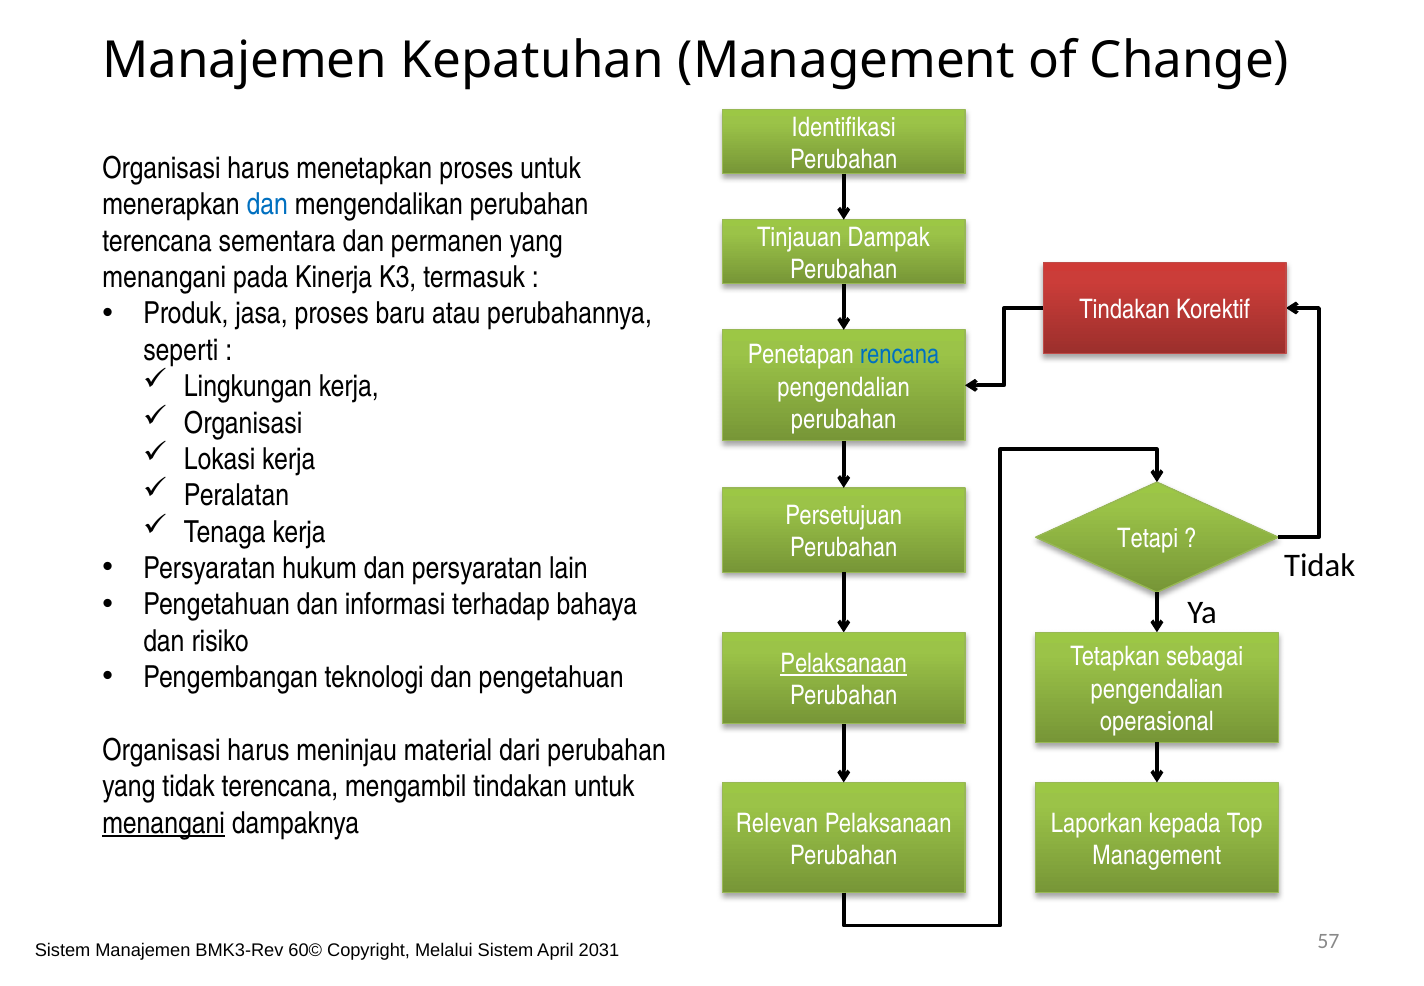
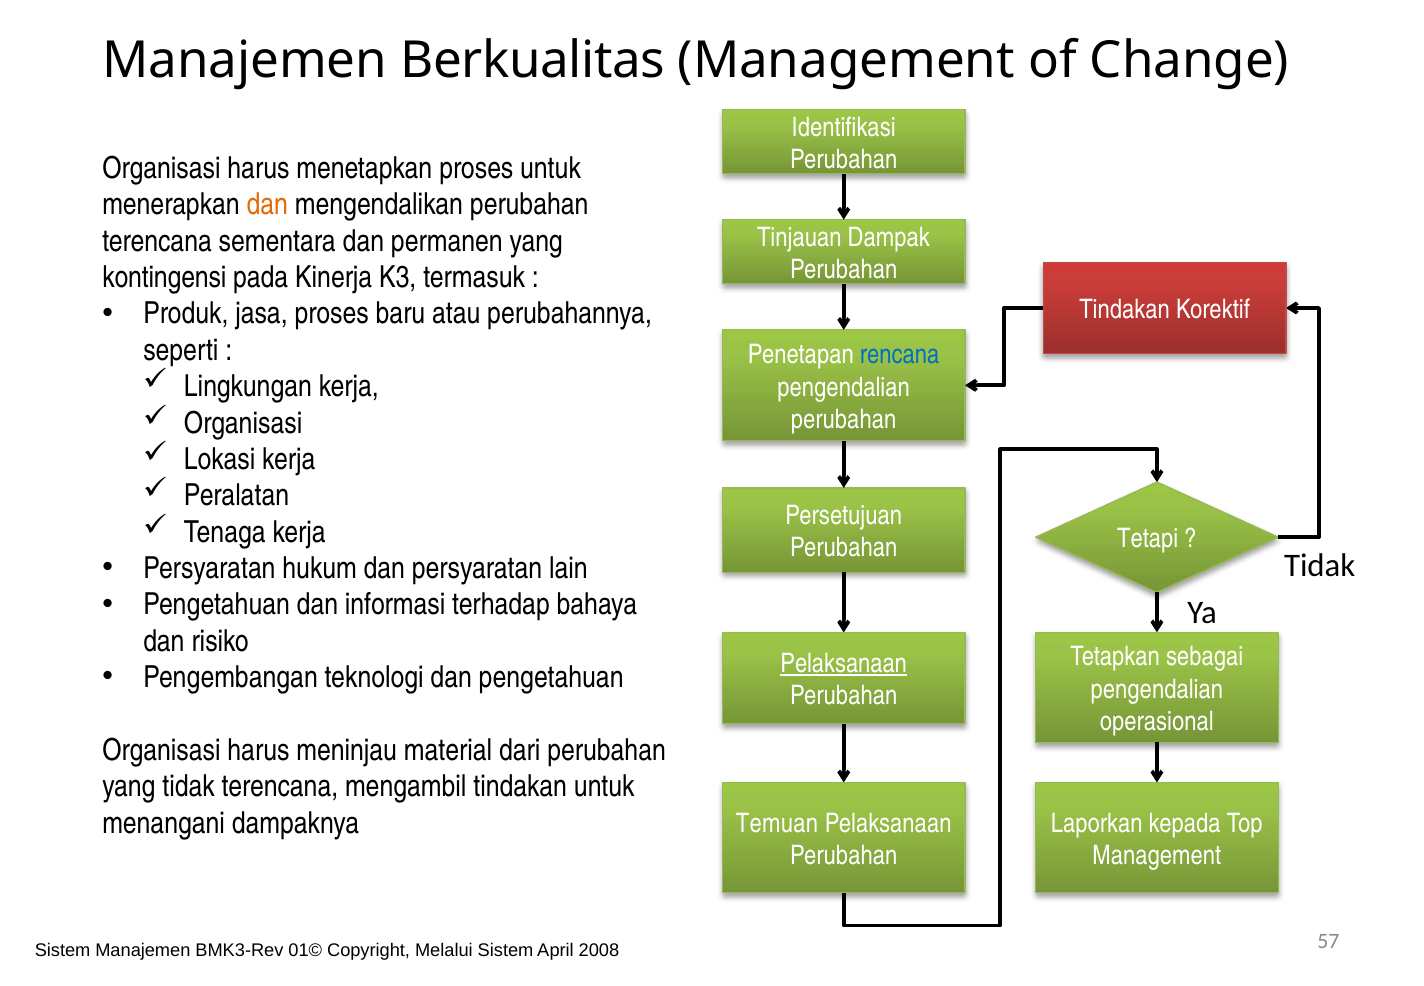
Kepatuhan: Kepatuhan -> Berkualitas
dan at (267, 205) colour: blue -> orange
menangani at (164, 277): menangani -> kontingensi
menangani at (164, 823) underline: present -> none
Relevan: Relevan -> Temuan
60©: 60© -> 01©
2031: 2031 -> 2008
